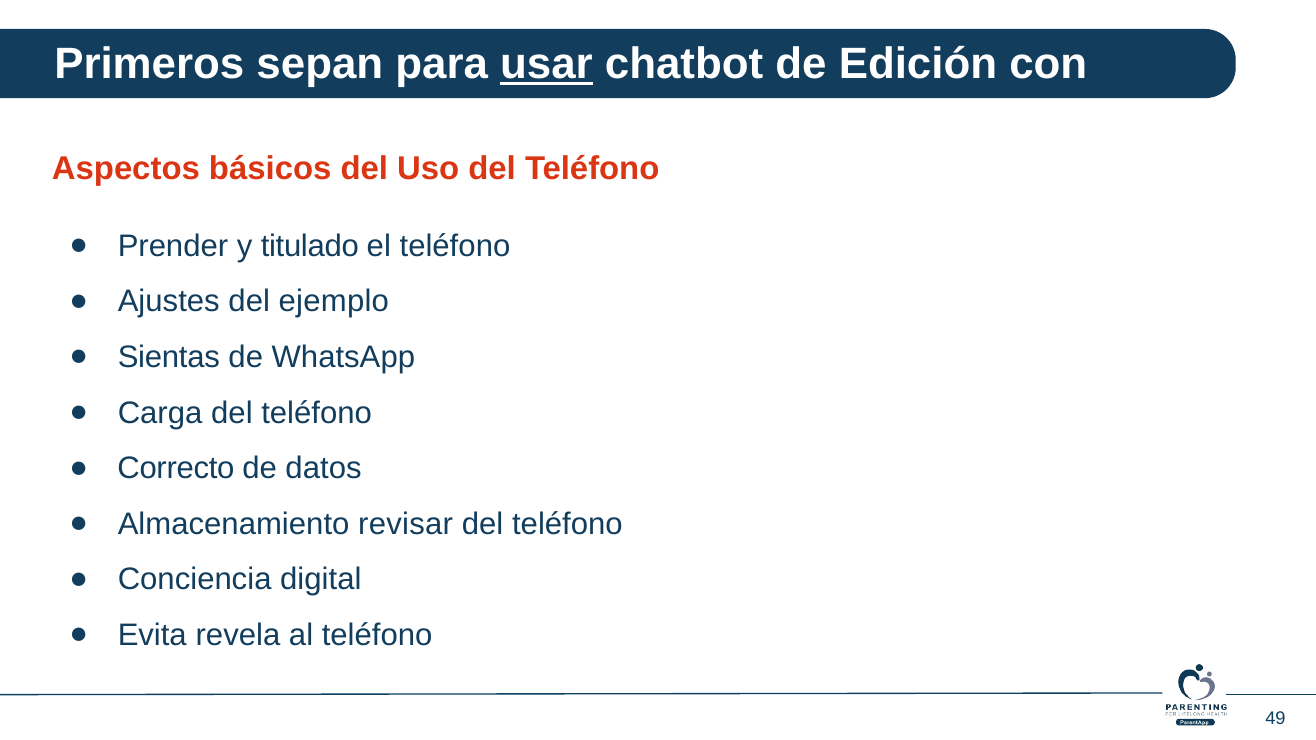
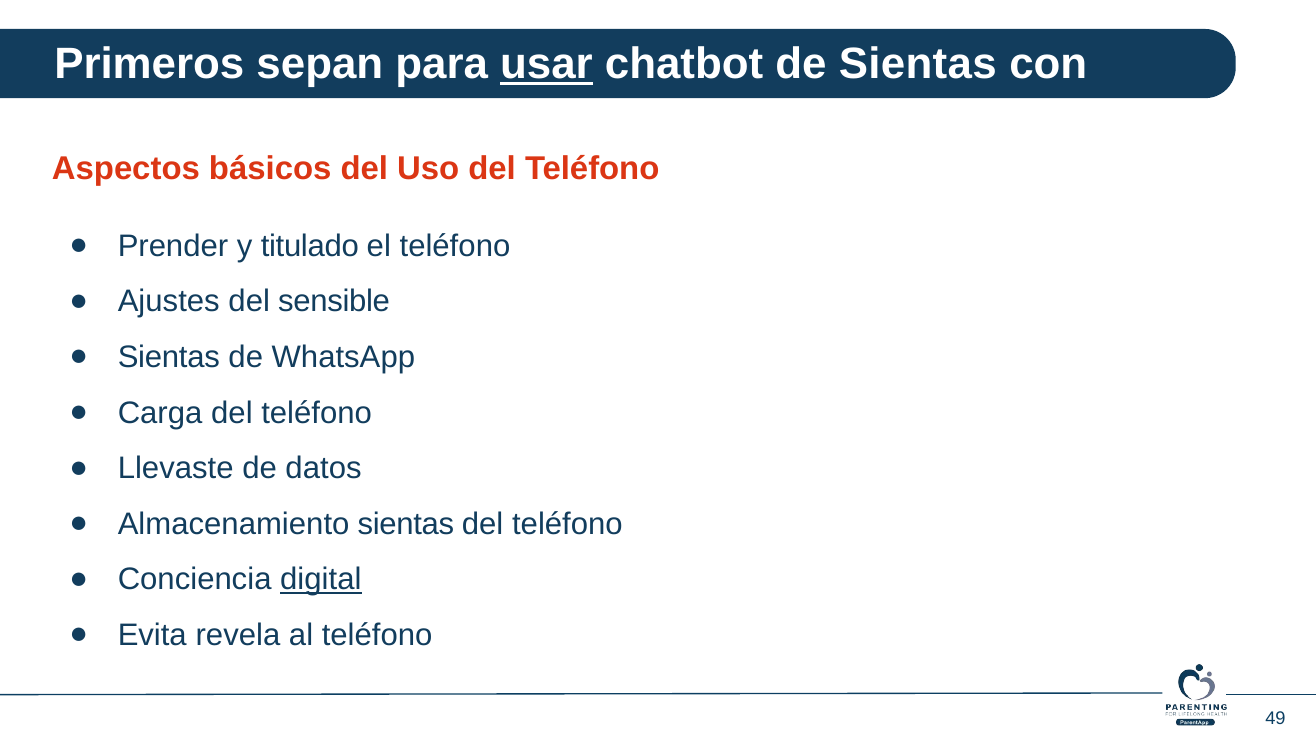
de Edición: Edición -> Sientas
ejemplo: ejemplo -> sensible
Correcto: Correcto -> Llevaste
Almacenamiento revisar: revisar -> sientas
digital underline: none -> present
